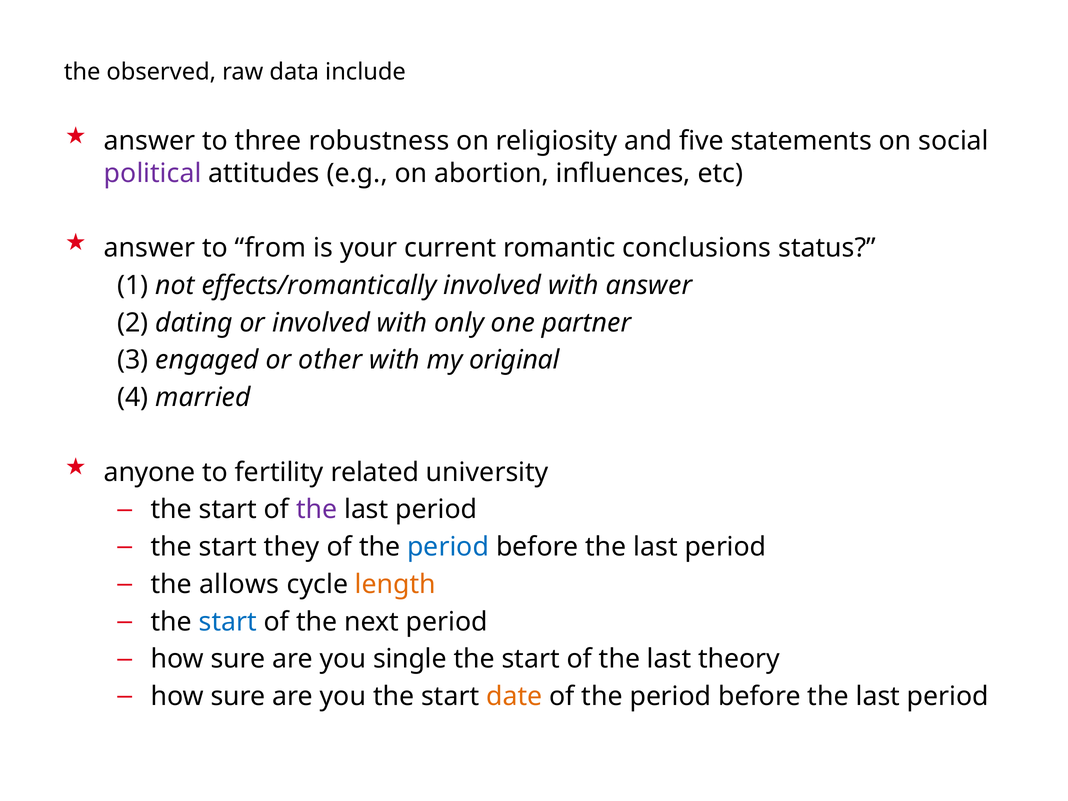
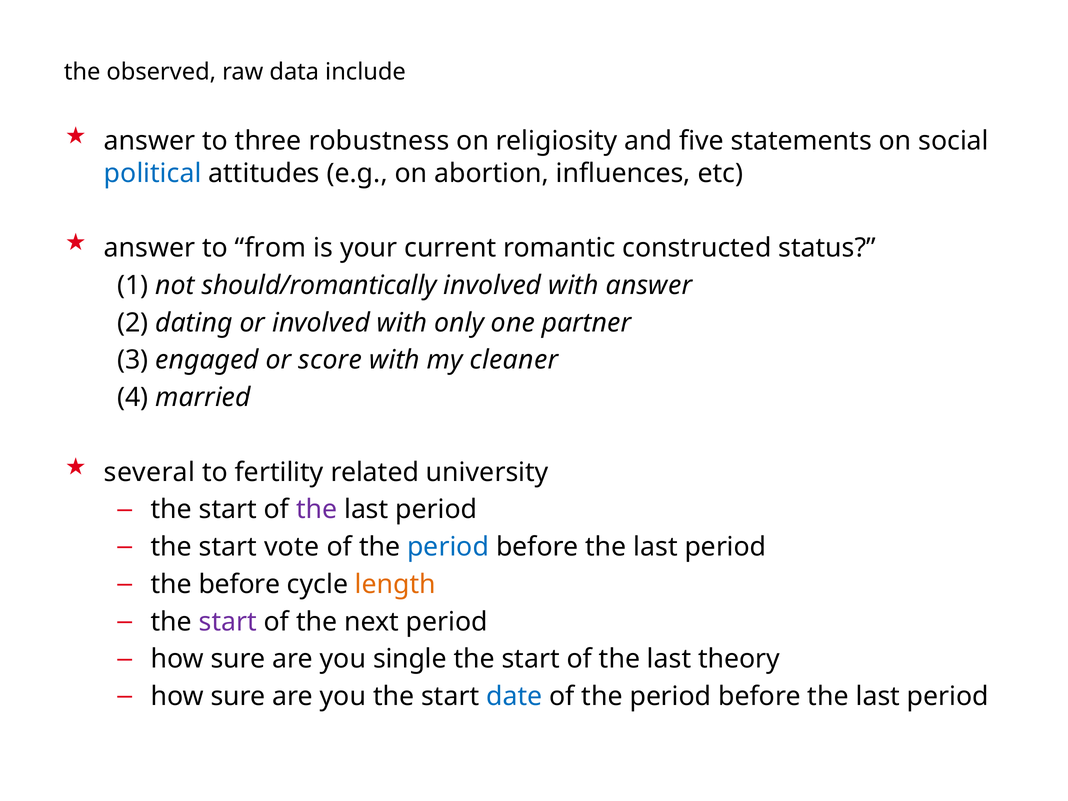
political colour: purple -> blue
conclusions: conclusions -> constructed
effects/romantically: effects/romantically -> should/romantically
other: other -> score
original: original -> cleaner
anyone: anyone -> several
they: they -> vote
the allows: allows -> before
start at (228, 622) colour: blue -> purple
date colour: orange -> blue
